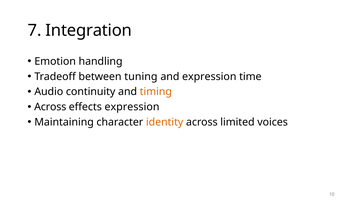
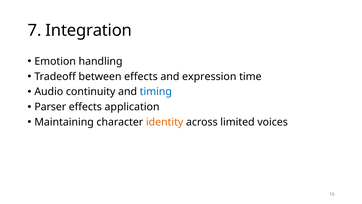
between tuning: tuning -> effects
timing colour: orange -> blue
Across at (50, 107): Across -> Parser
effects expression: expression -> application
